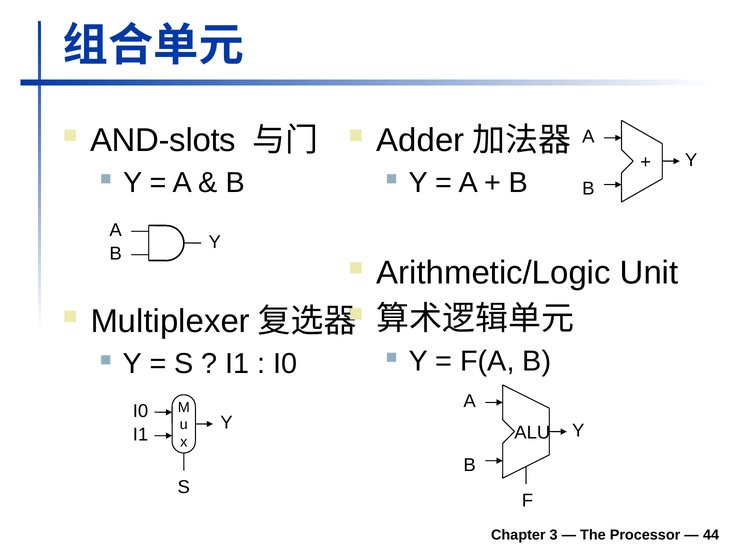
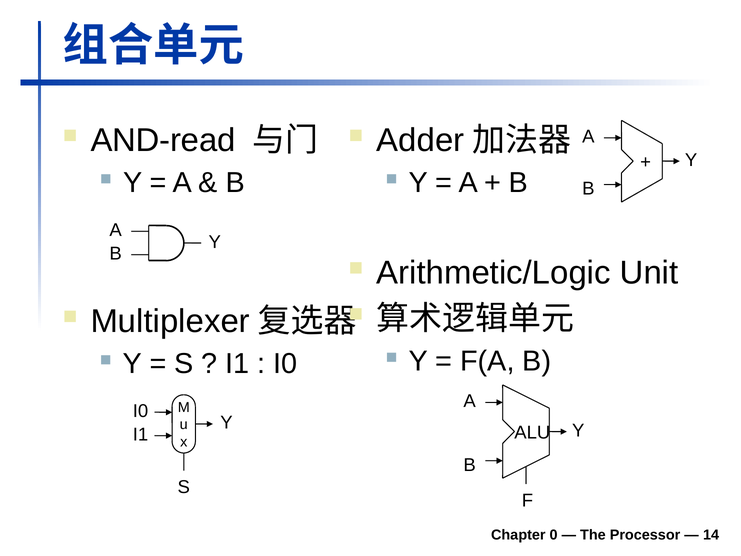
AND-slots: AND-slots -> AND-read
3: 3 -> 0
44: 44 -> 14
